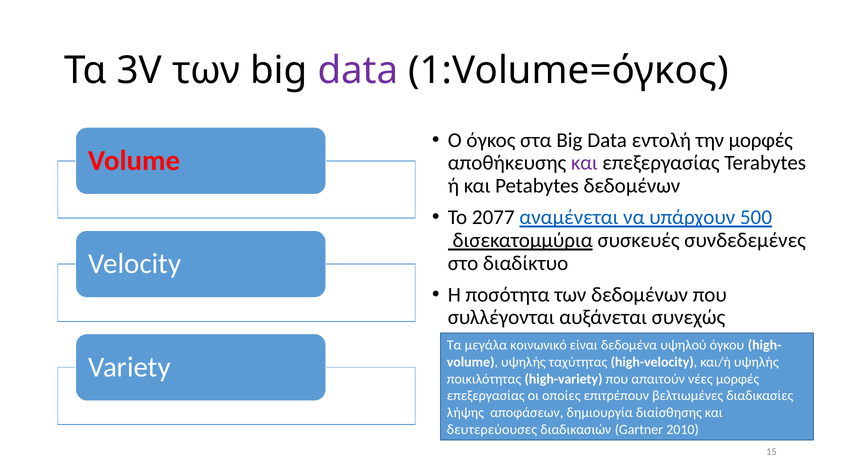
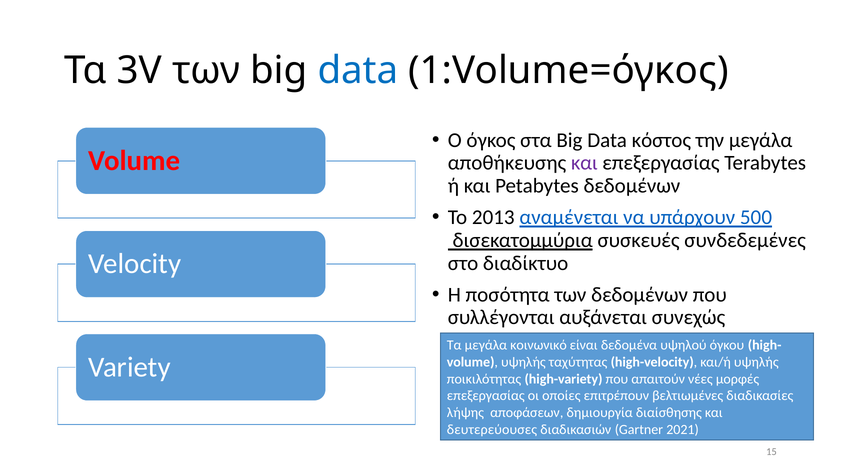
data at (358, 71) colour: purple -> blue
εντολή: εντολή -> κόστος
την μορφές: μορφές -> μεγάλα
2077: 2077 -> 2013
2010: 2010 -> 2021
